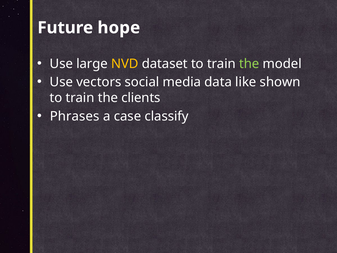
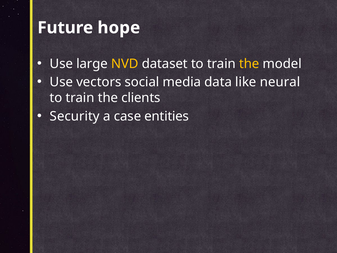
the at (249, 64) colour: light green -> yellow
shown: shown -> neural
Phrases: Phrases -> Security
classify: classify -> entities
